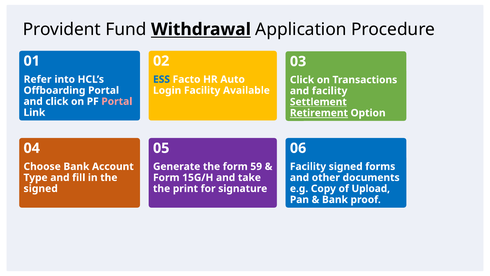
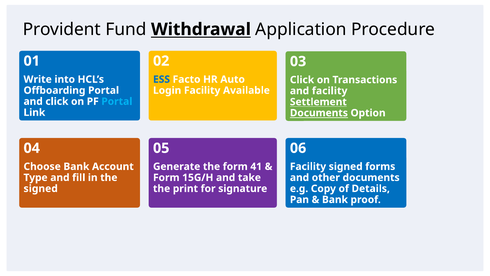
Refer: Refer -> Write
Portal at (117, 101) colour: pink -> light blue
Retirement at (319, 113): Retirement -> Documents
59: 59 -> 41
Upload: Upload -> Details
